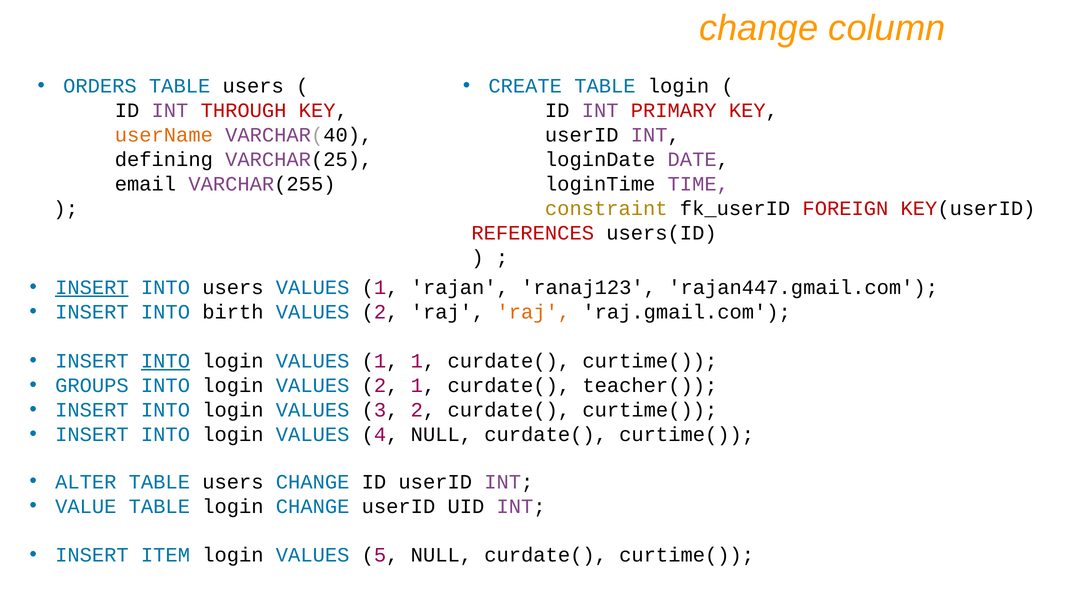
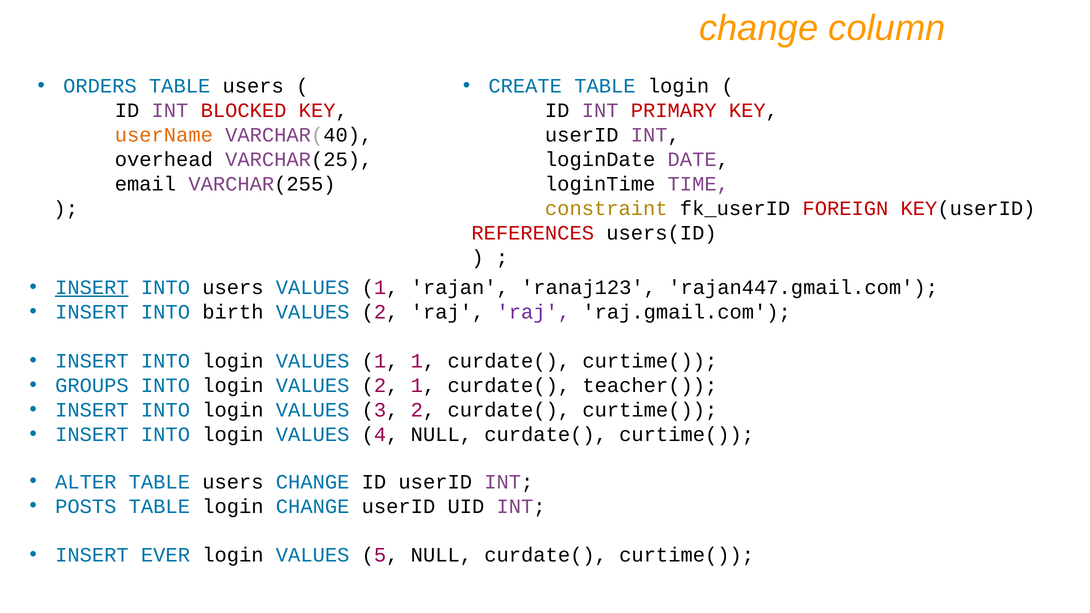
THROUGH: THROUGH -> BLOCKED
defining: defining -> overhead
raj at (533, 312) colour: orange -> purple
INTO at (165, 361) underline: present -> none
VALUE: VALUE -> POSTS
ITEM: ITEM -> EVER
